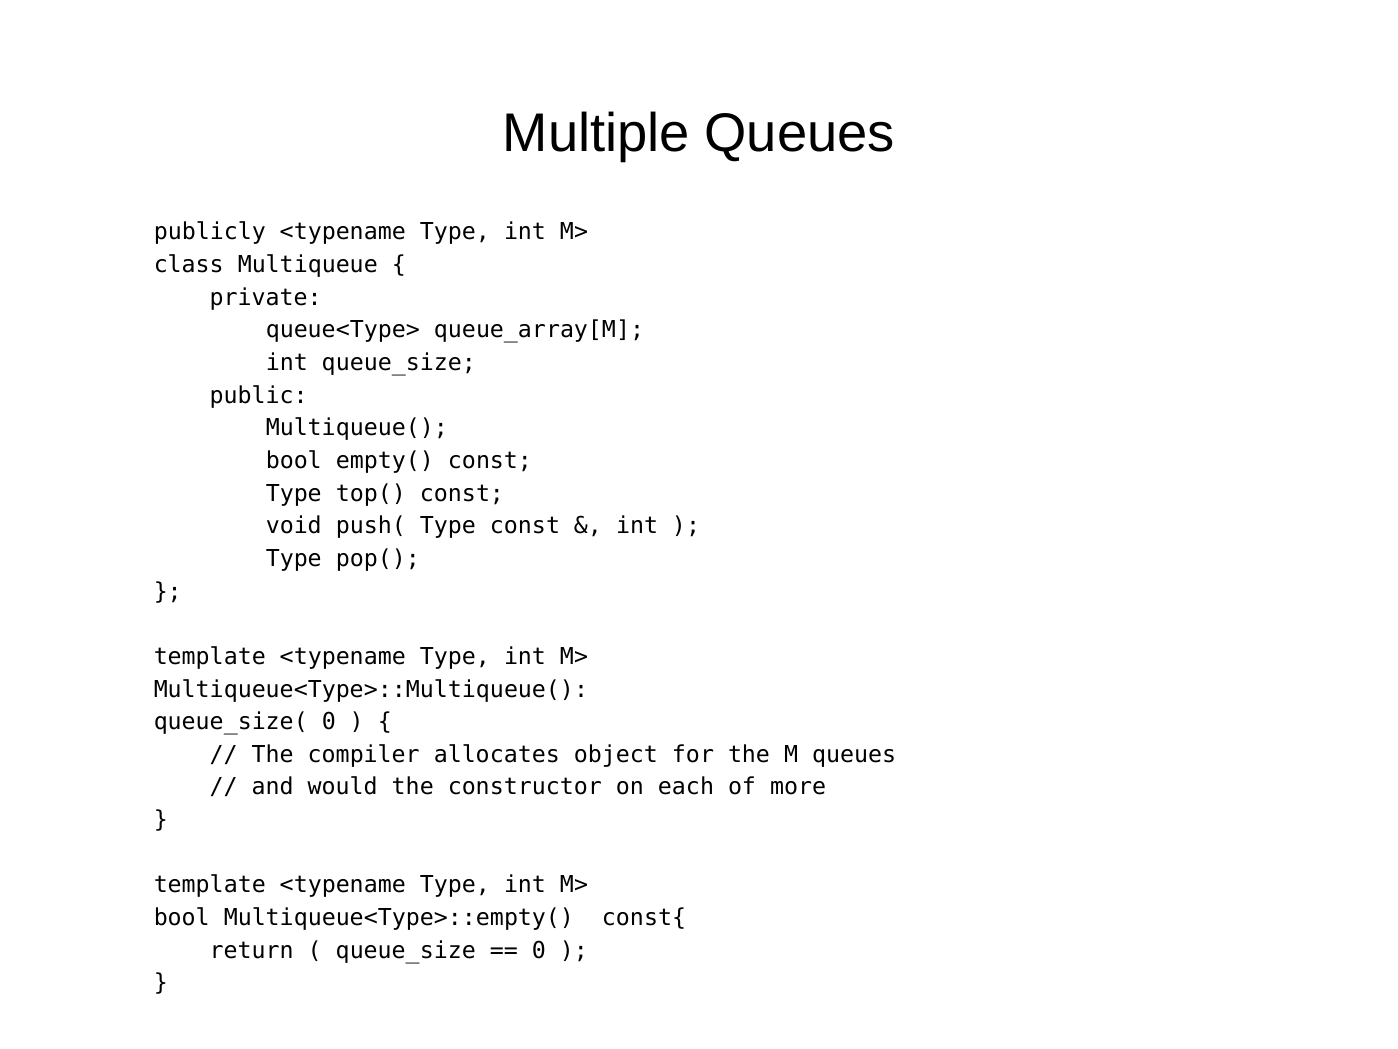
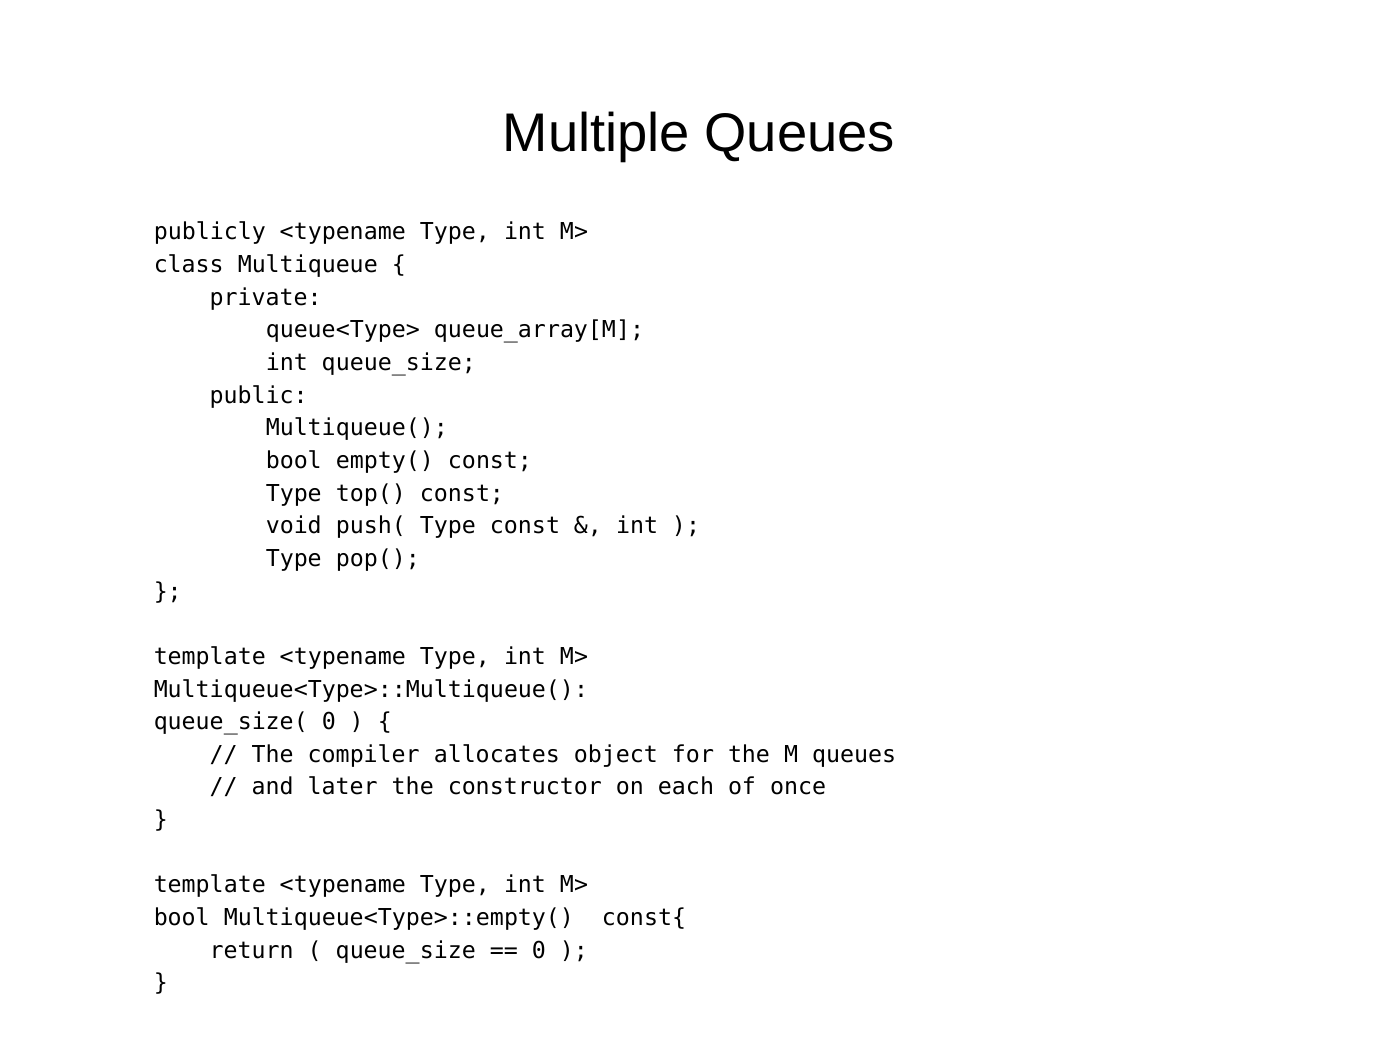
would: would -> later
more: more -> once
